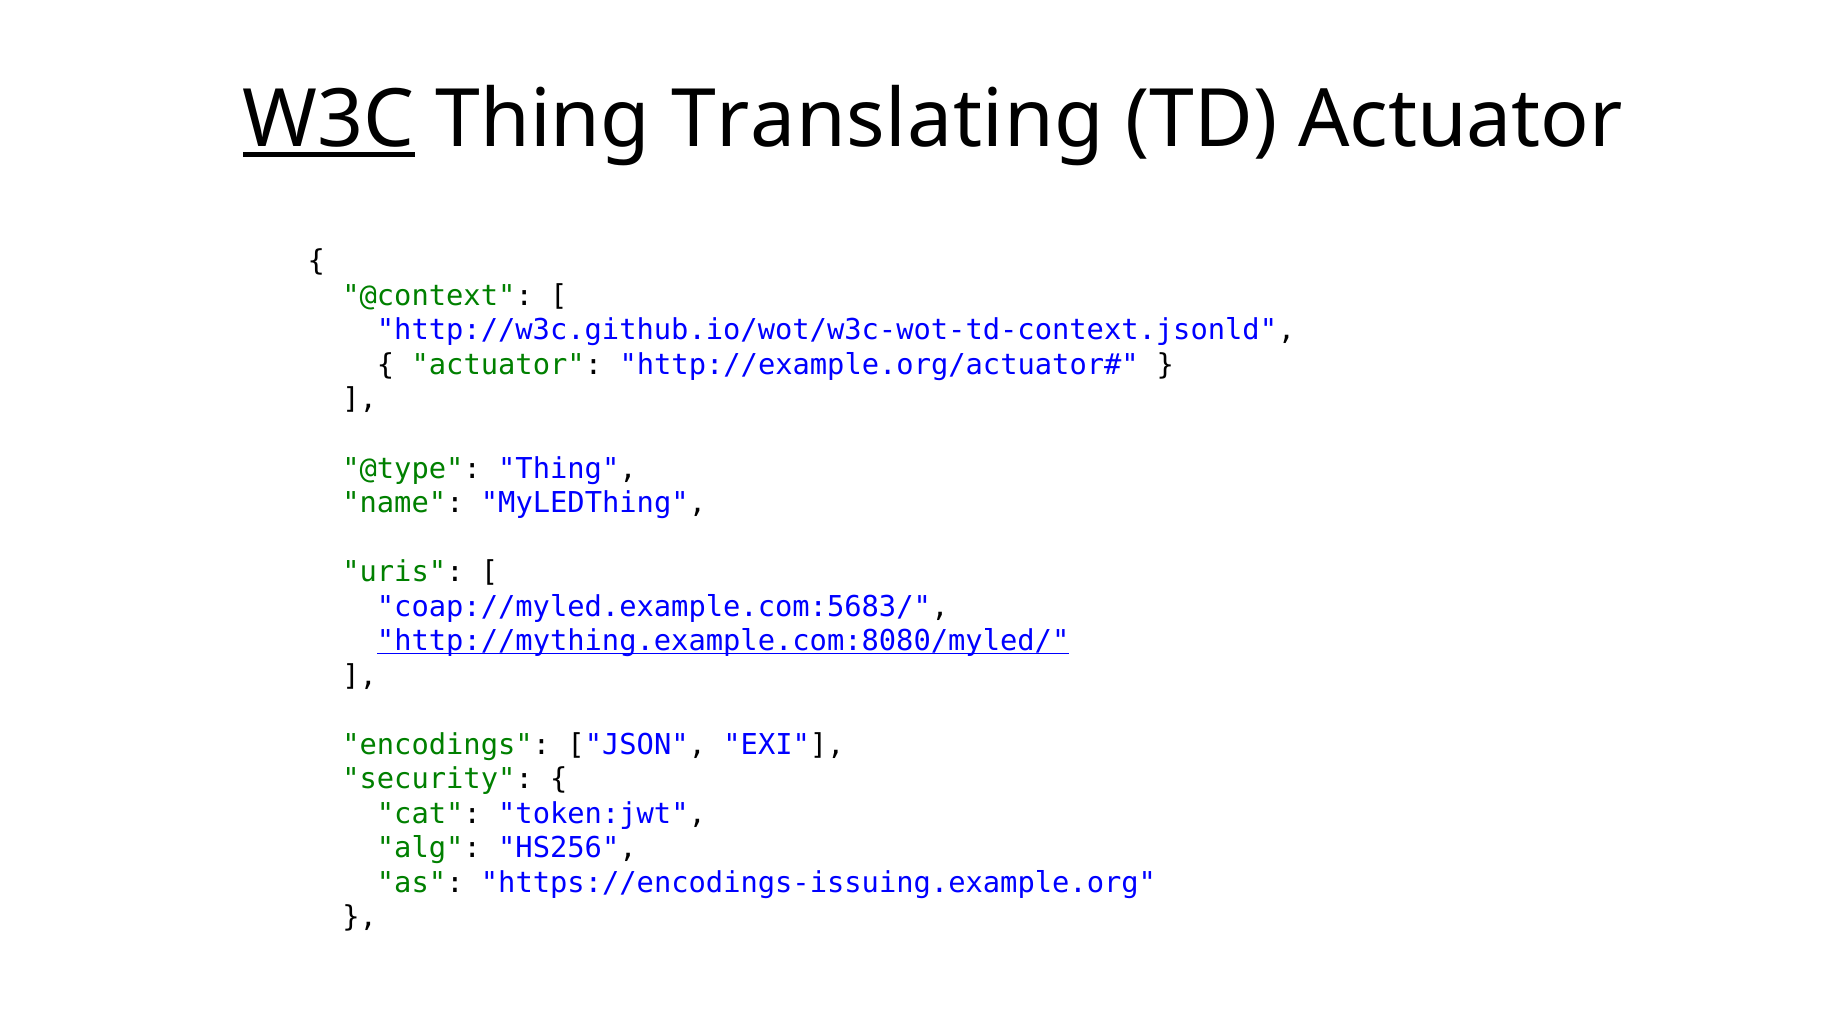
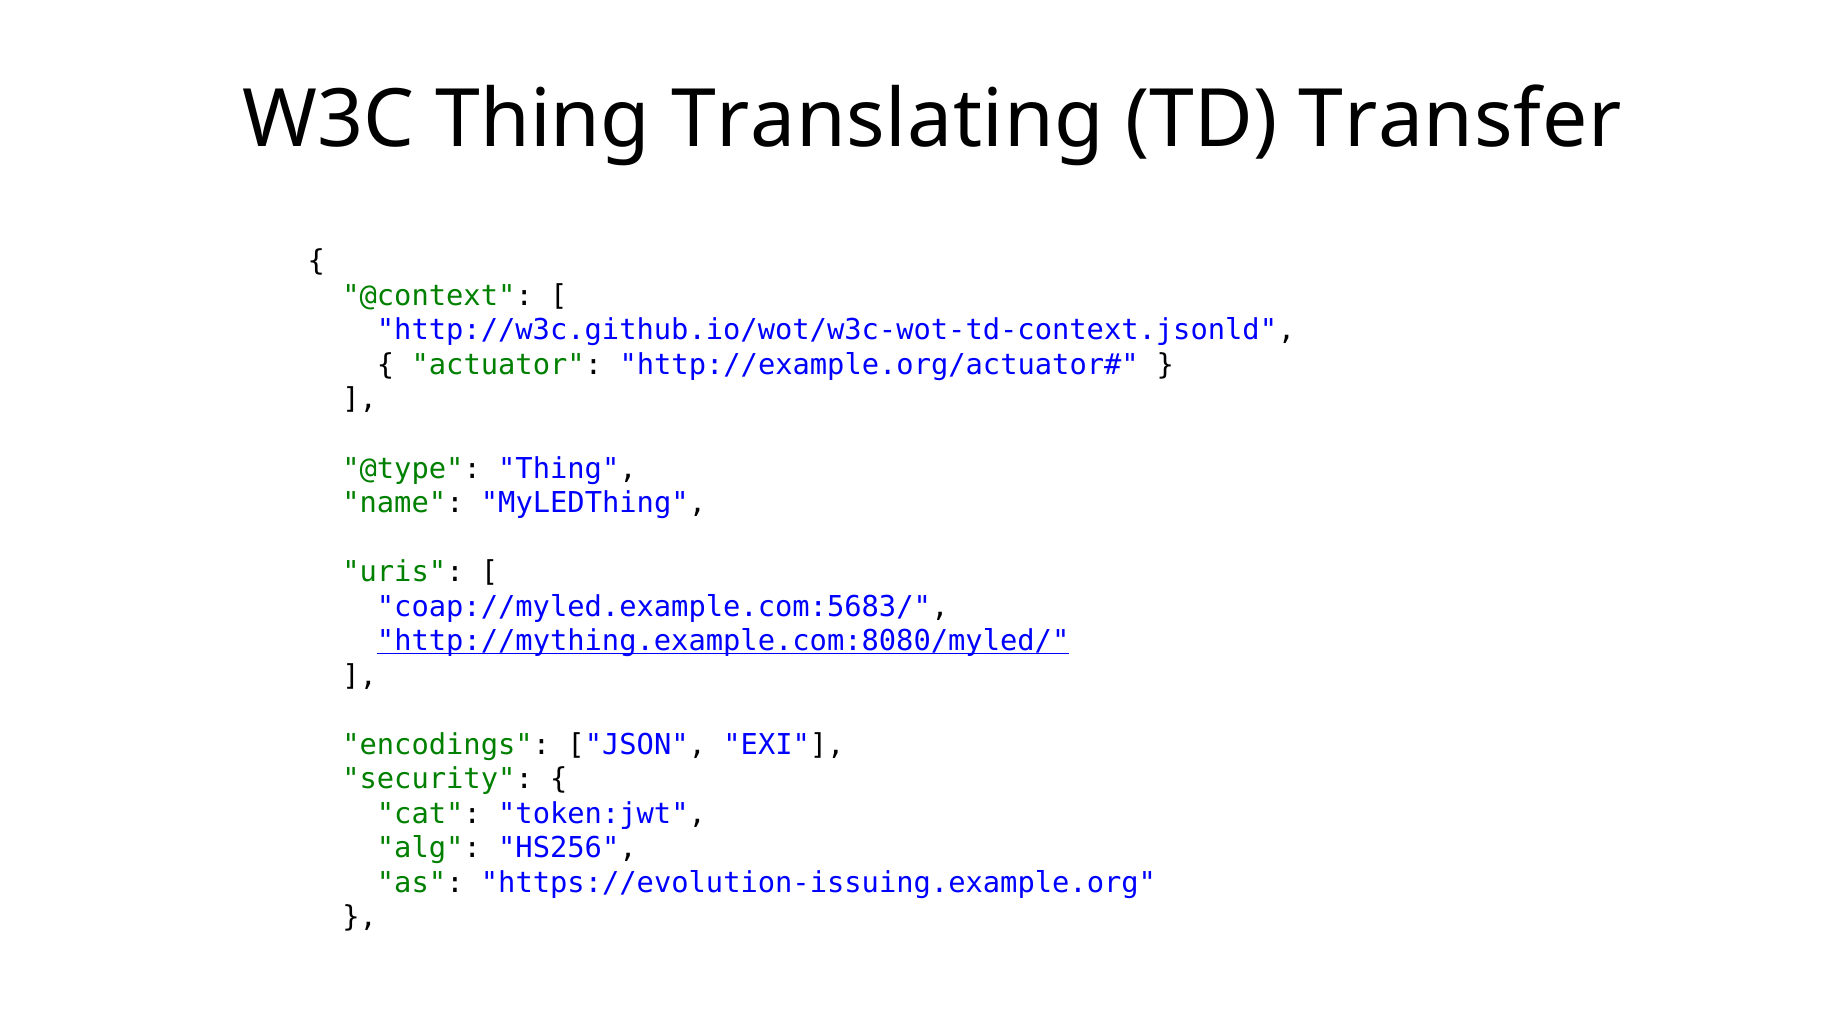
W3C underline: present -> none
TD Actuator: Actuator -> Transfer
https://encodings-issuing.example.org: https://encodings-issuing.example.org -> https://evolution-issuing.example.org
